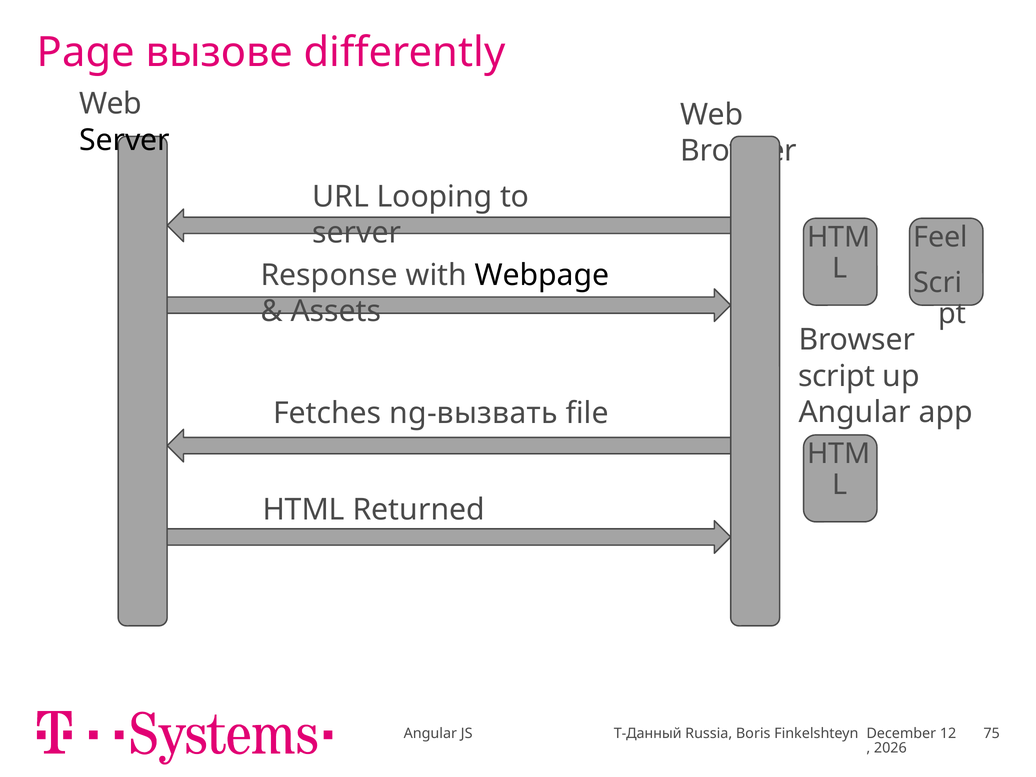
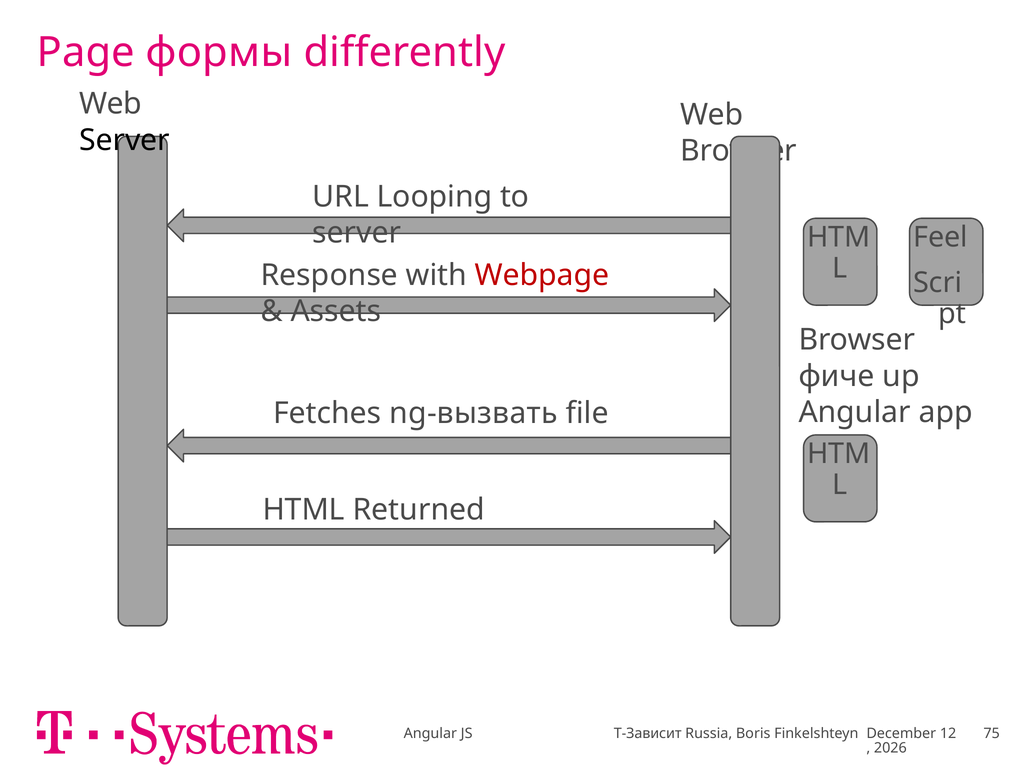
вызове: вызове -> формы
Webpage colour: black -> red
script: script -> фиче
T-Данный: T-Данный -> T-Зависит
